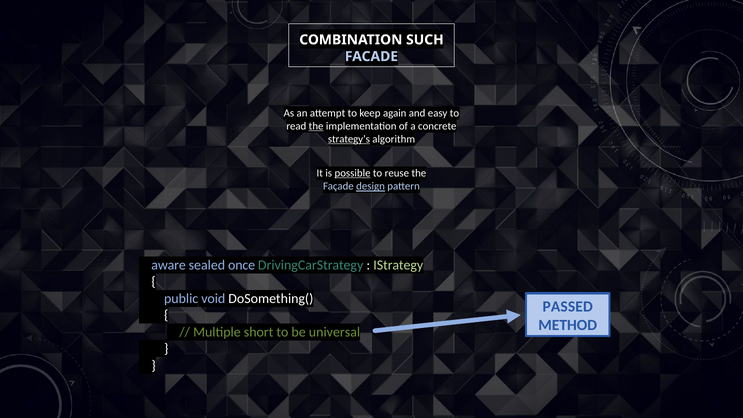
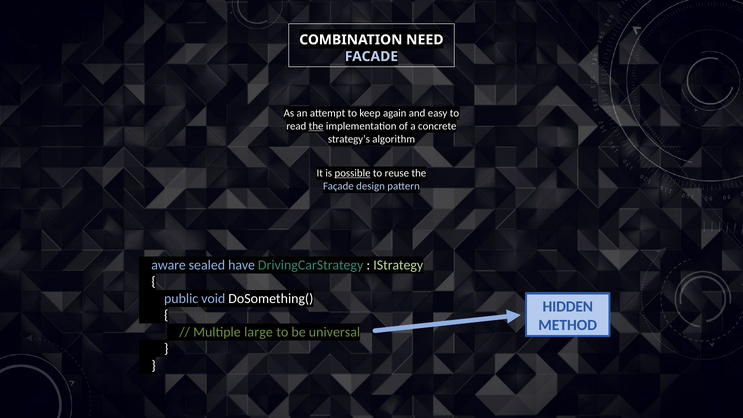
SUCH: SUCH -> NEED
strategy’s underline: present -> none
design underline: present -> none
once: once -> have
PASSED: PASSED -> HIDDEN
short: short -> large
